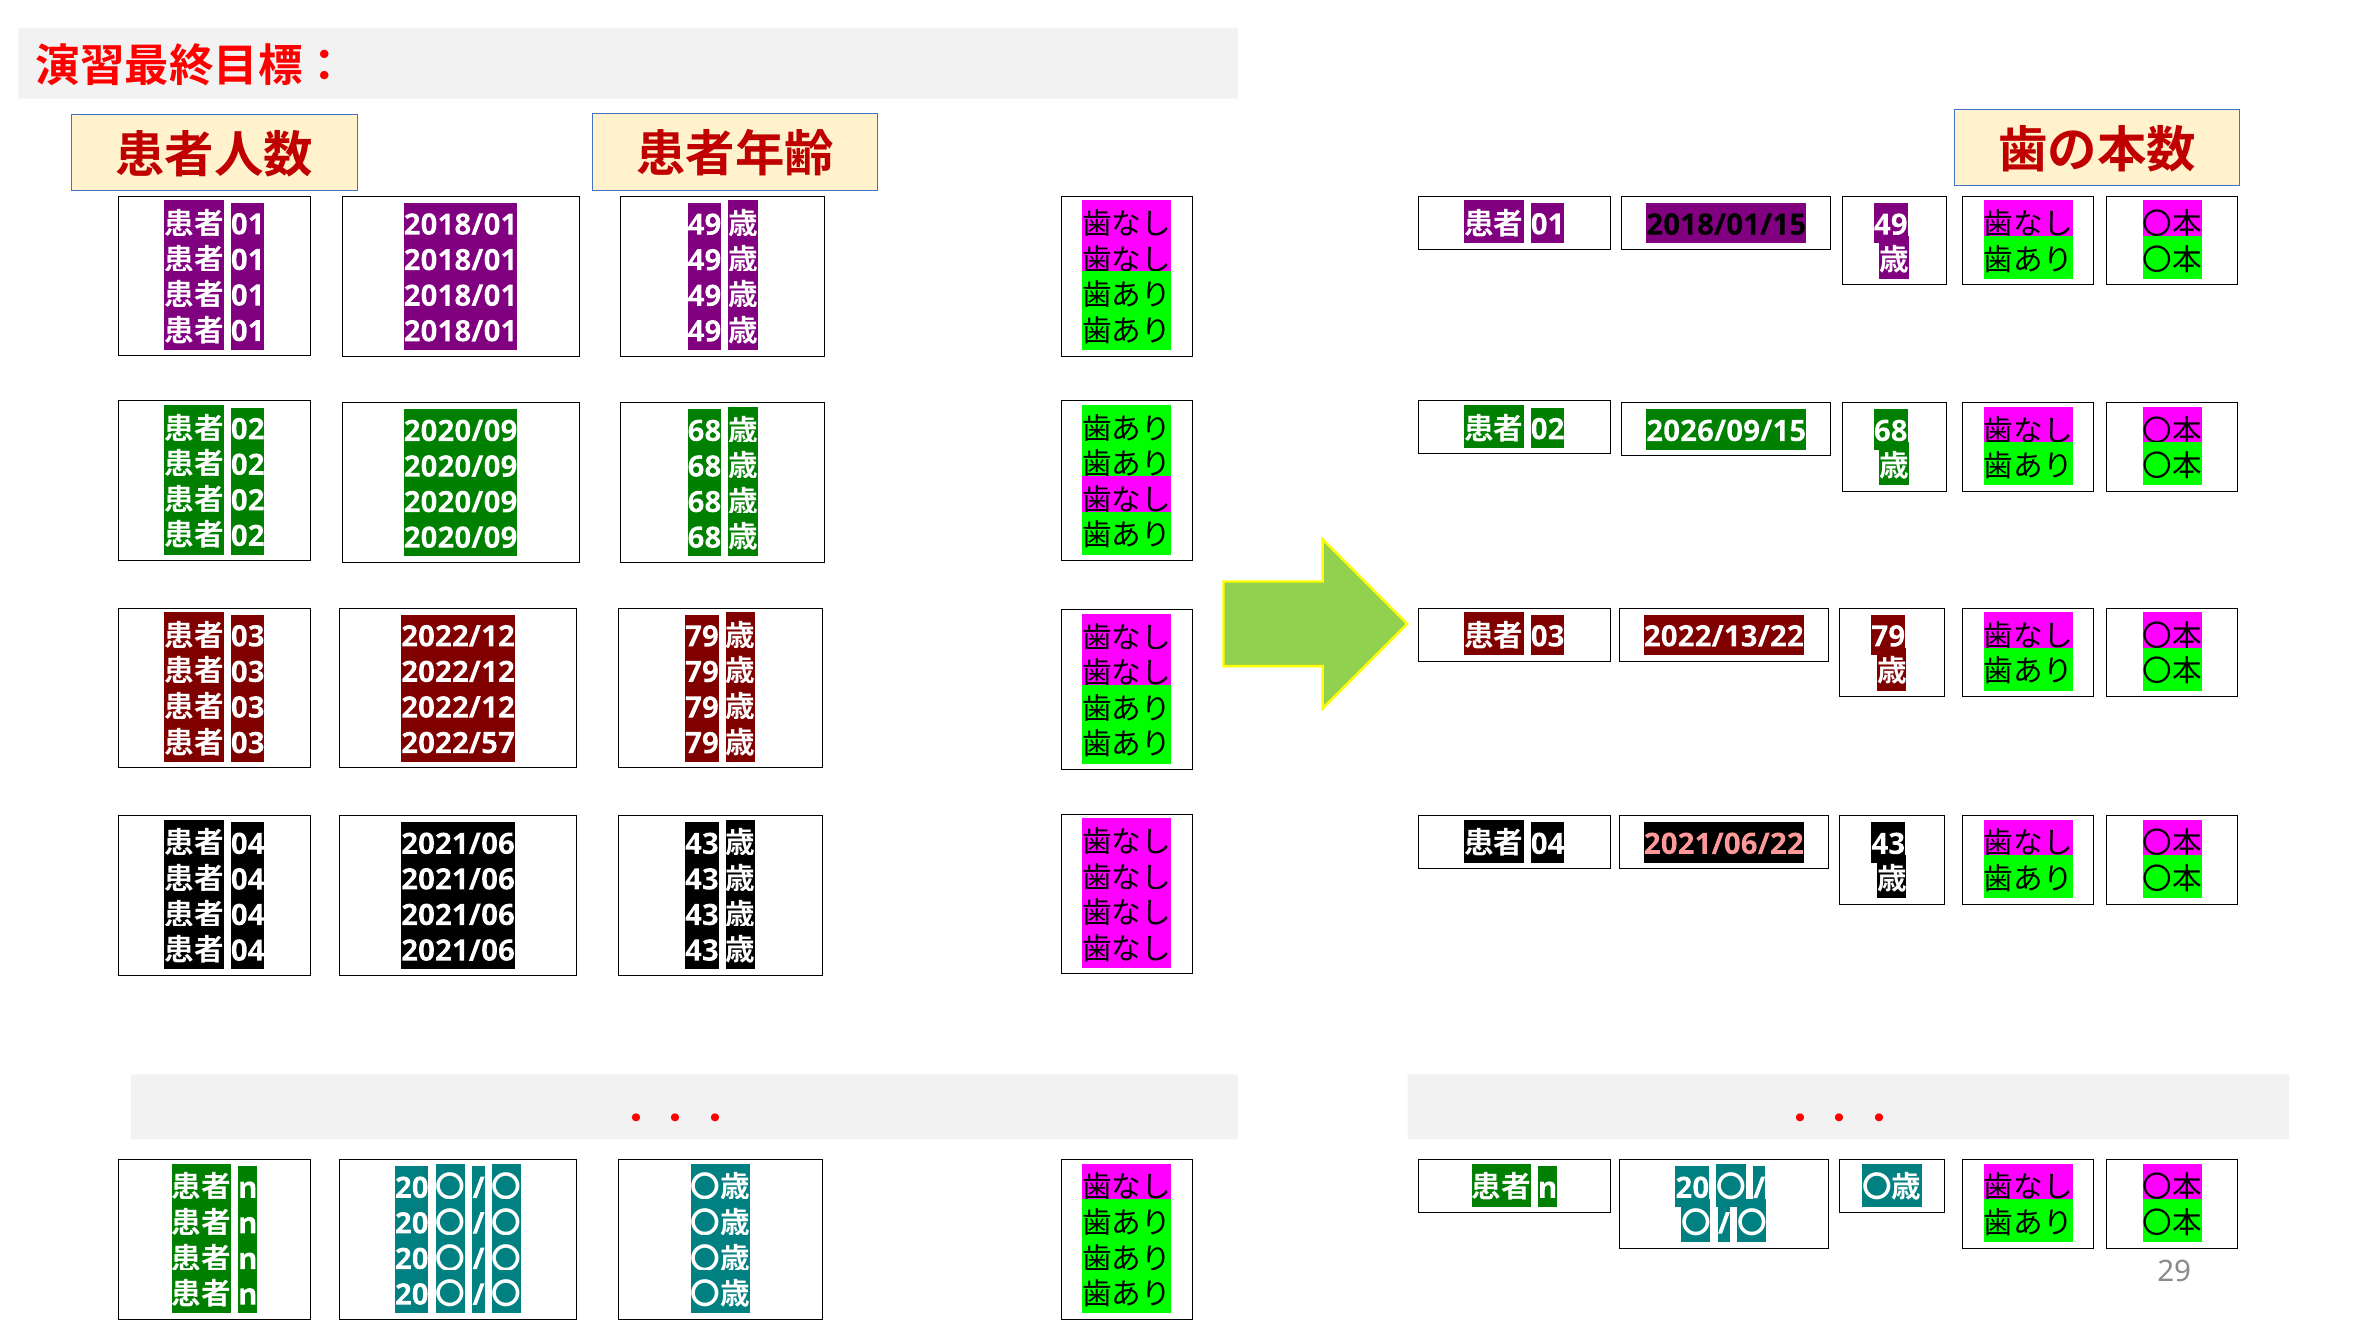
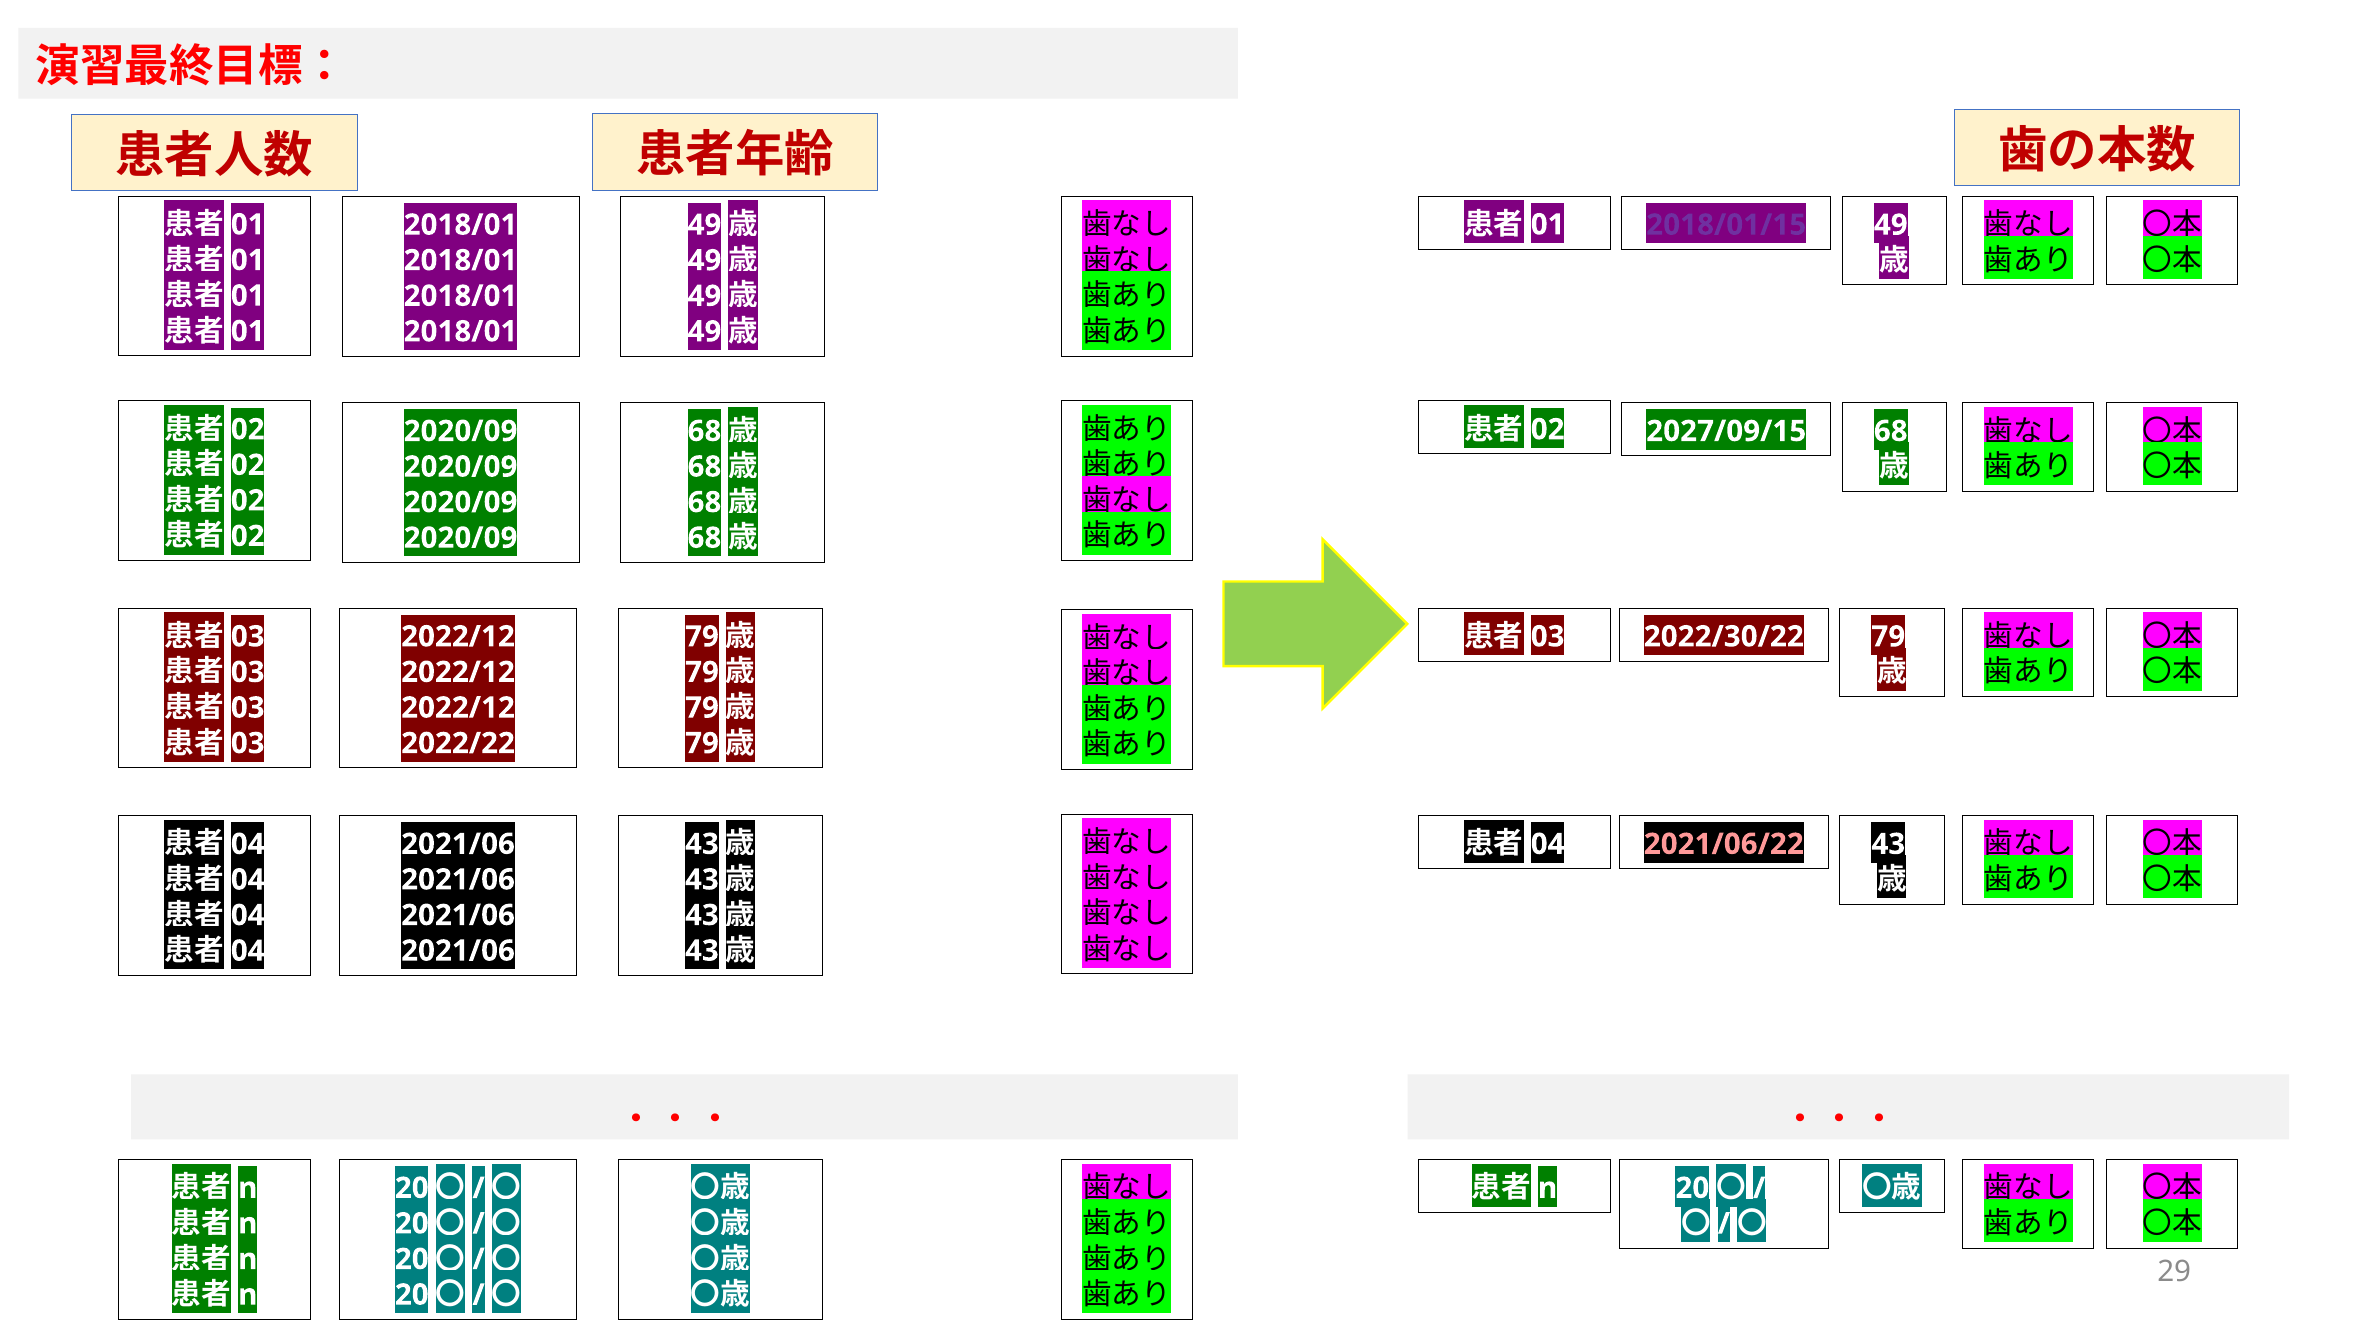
2018/01/15 colour: black -> purple
2026/09/15: 2026/09/15 -> 2027/09/15
2022/13/22: 2022/13/22 -> 2022/30/22
2022/57: 2022/57 -> 2022/22
